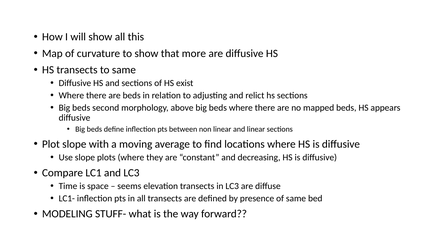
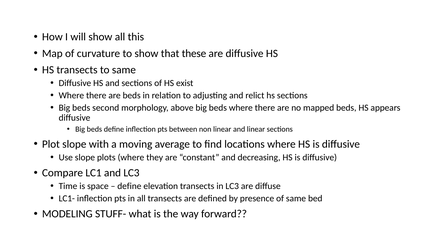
more: more -> these
seems at (129, 186): seems -> define
